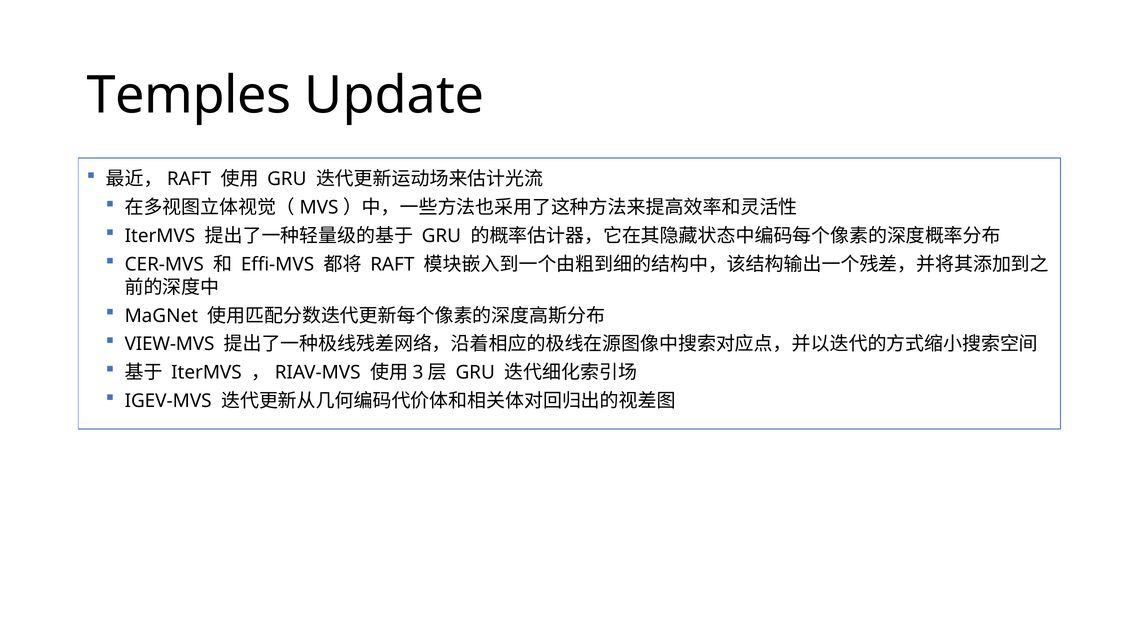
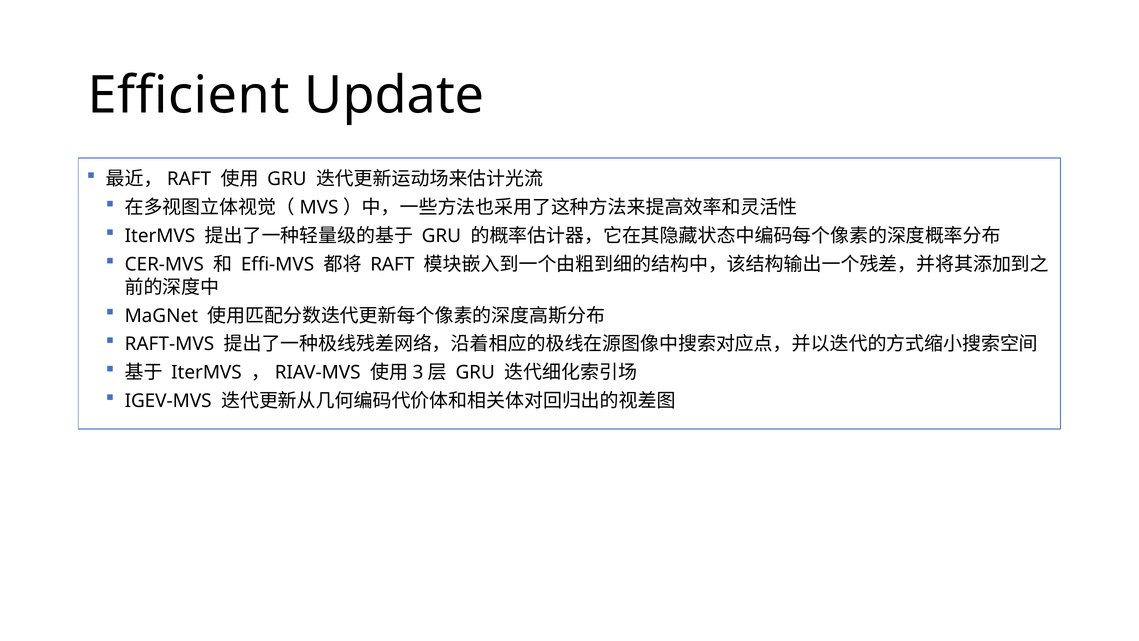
Temples: Temples -> Efficient
VIEW-MVS: VIEW-MVS -> RAFT-MVS
